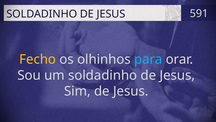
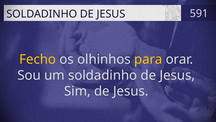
para colour: light blue -> yellow
